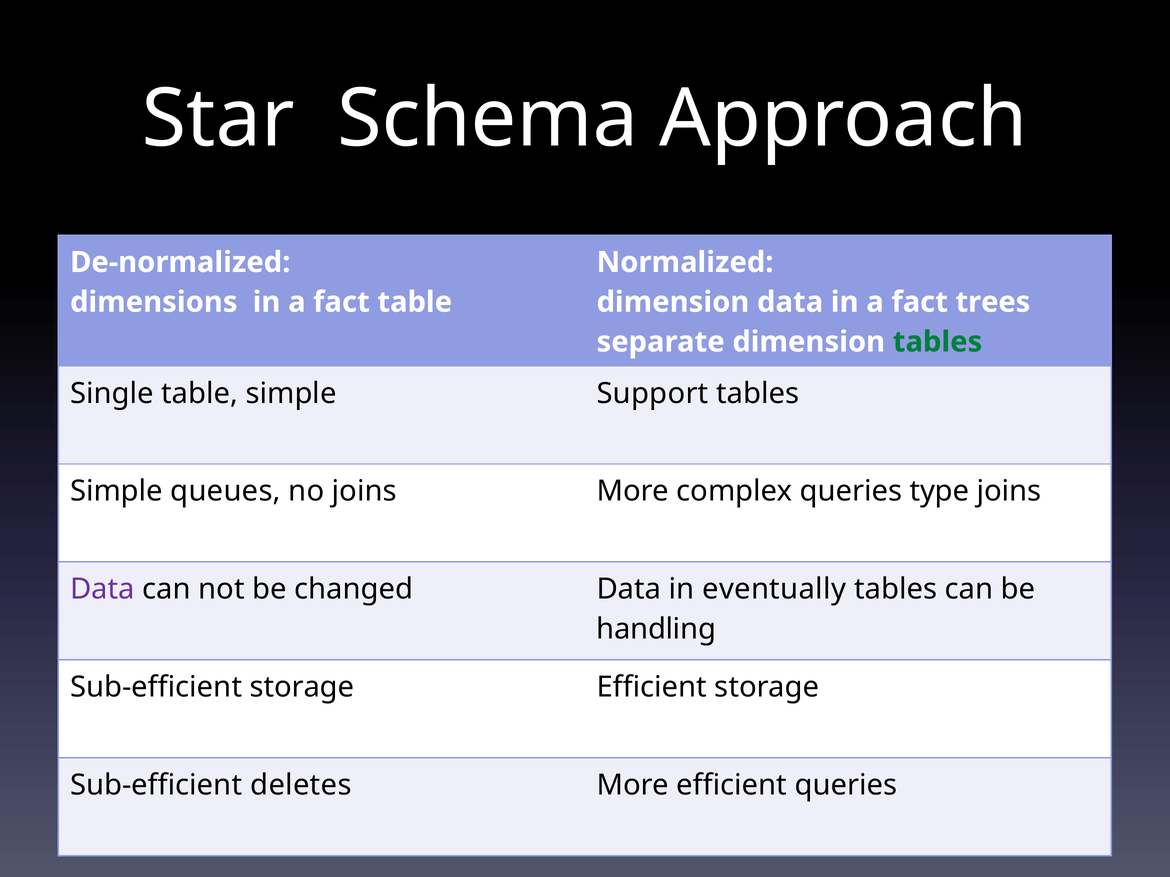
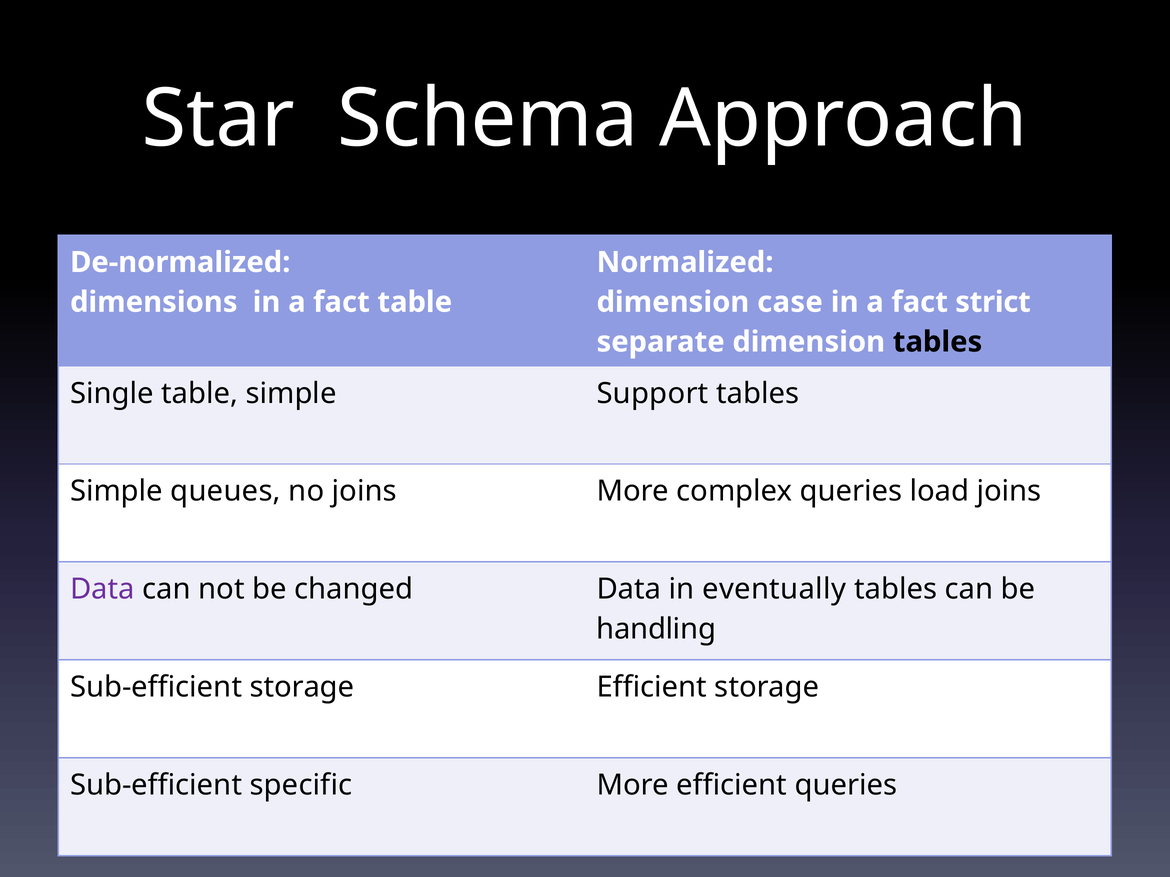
dimension data: data -> case
trees: trees -> strict
tables at (938, 342) colour: green -> black
type: type -> load
deletes: deletes -> specific
